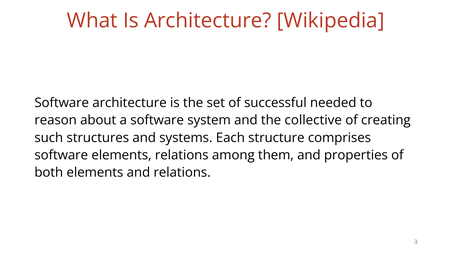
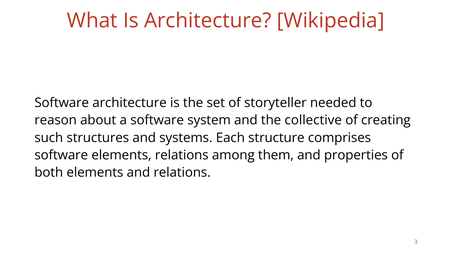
successful: successful -> storyteller
